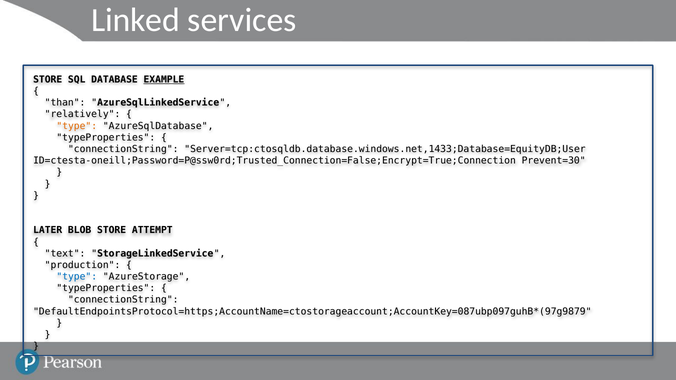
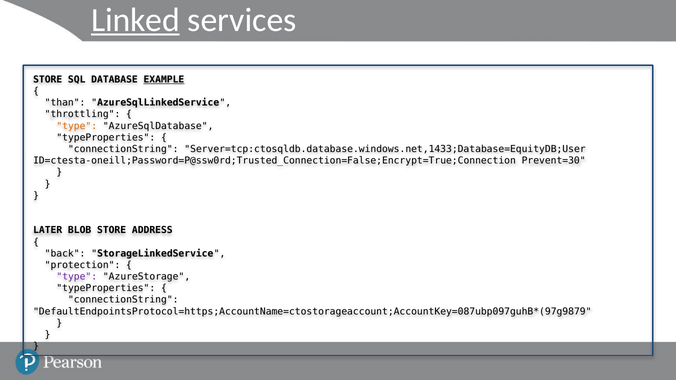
Linked underline: none -> present
relatively: relatively -> throttling
ATTEMPT: ATTEMPT -> ADDRESS
text: text -> back
production: production -> protection
type at (77, 277) colour: blue -> purple
